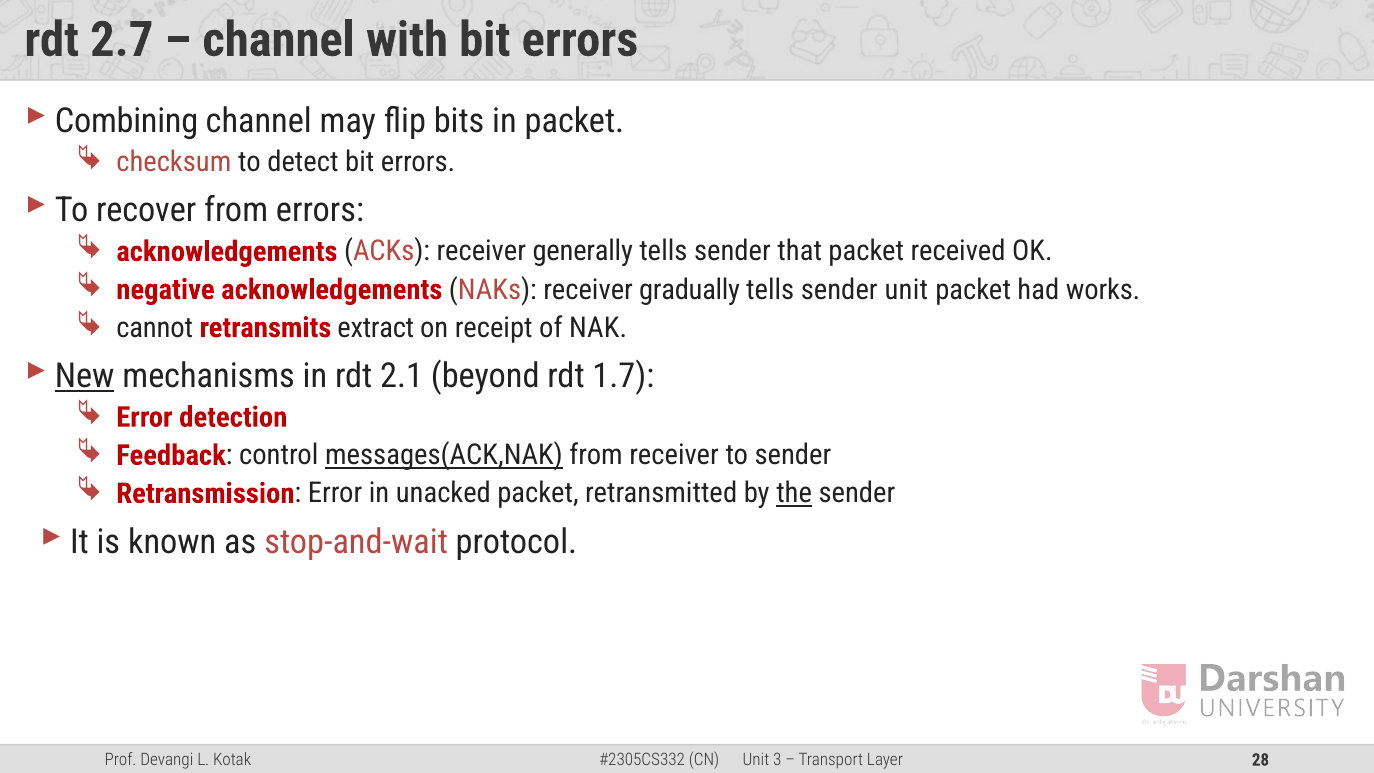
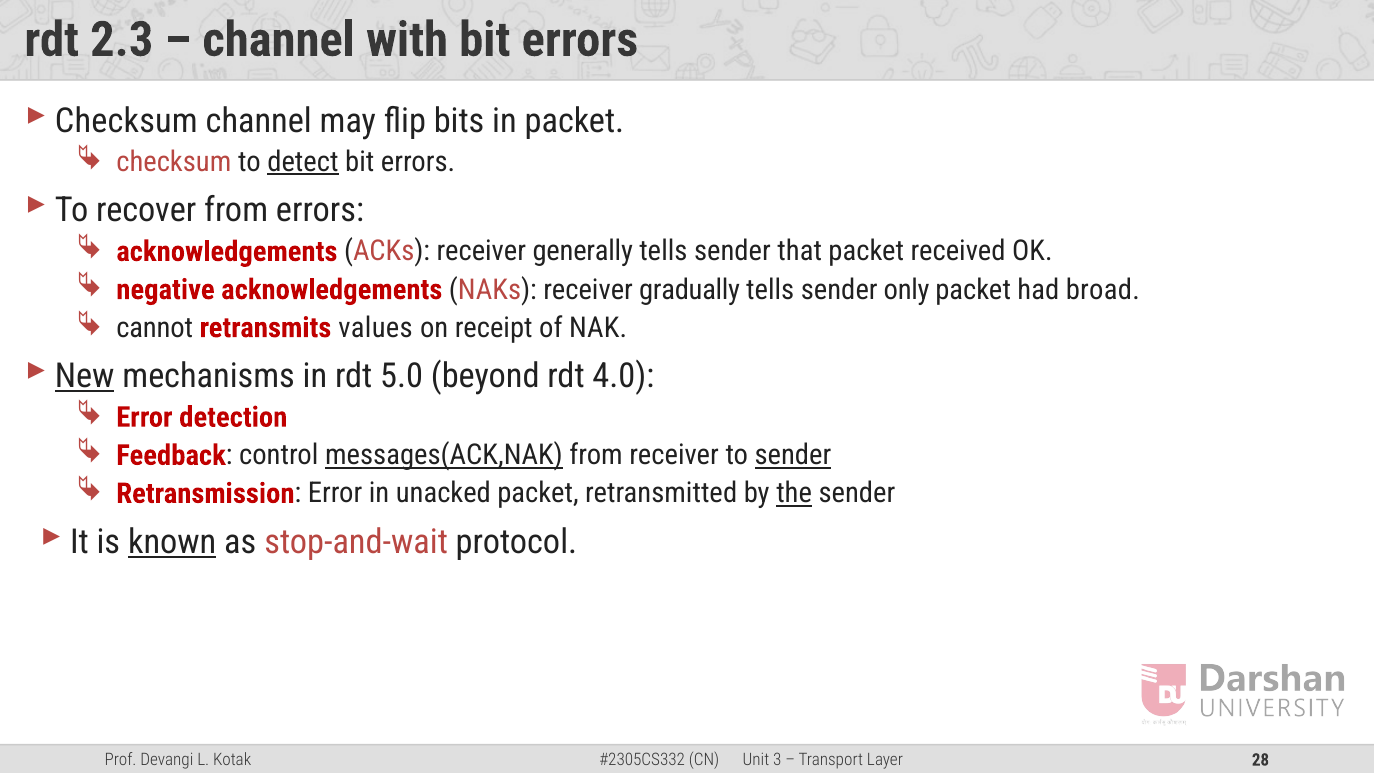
2.7: 2.7 -> 2.3
Combining at (127, 121): Combining -> Checksum
detect underline: none -> present
sender unit: unit -> only
works: works -> broad
extract: extract -> values
2.1: 2.1 -> 5.0
1.7: 1.7 -> 4.0
sender at (793, 455) underline: none -> present
known underline: none -> present
